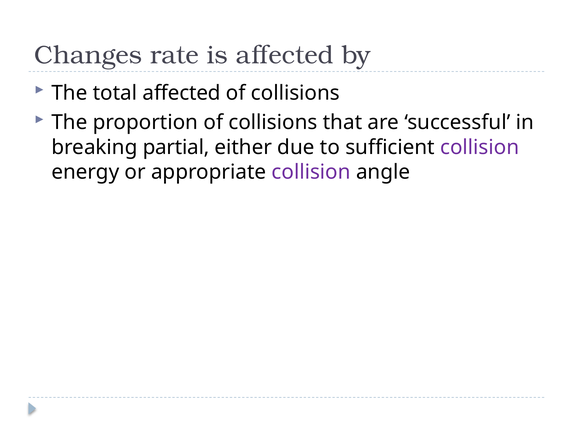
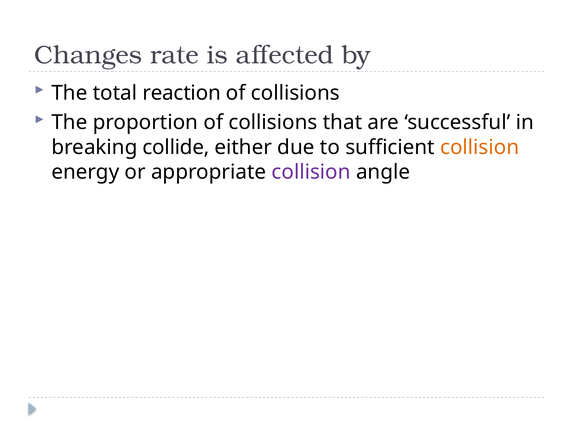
total affected: affected -> reaction
partial: partial -> collide
collision at (480, 147) colour: purple -> orange
